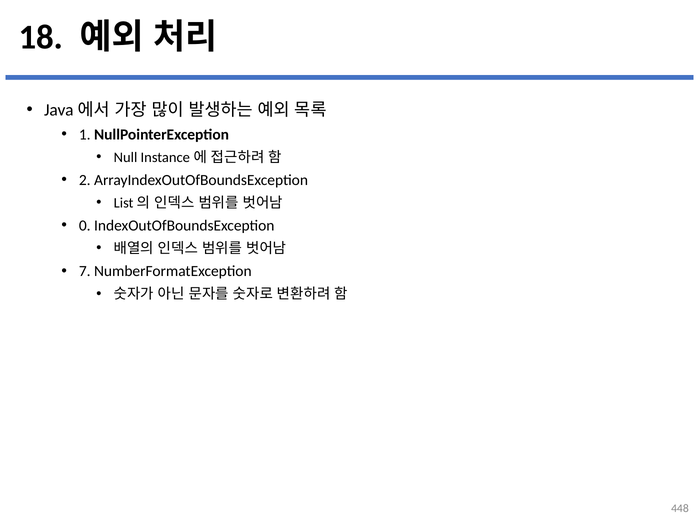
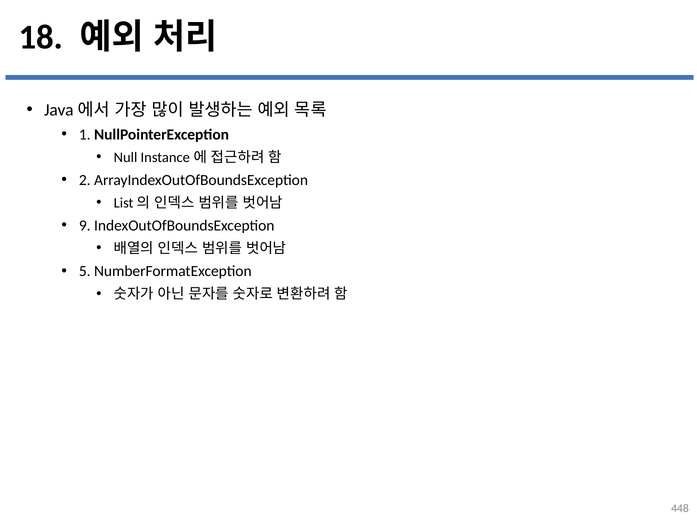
0: 0 -> 9
7: 7 -> 5
